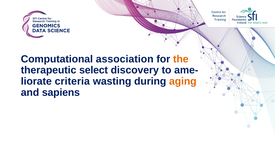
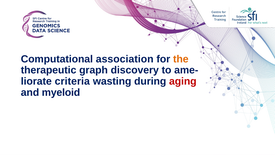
select: select -> graph
aging colour: orange -> red
sapiens: sapiens -> myeloid
